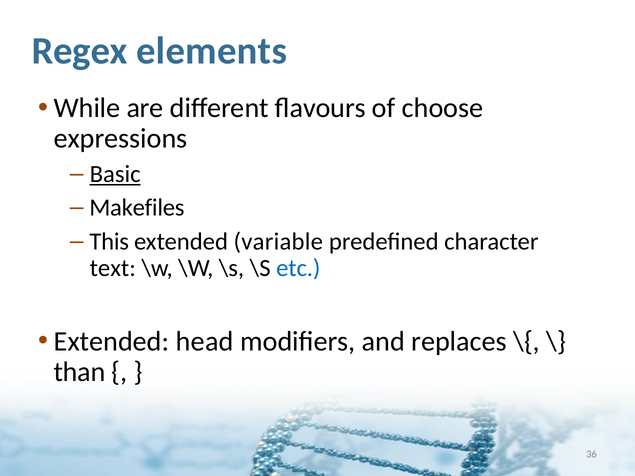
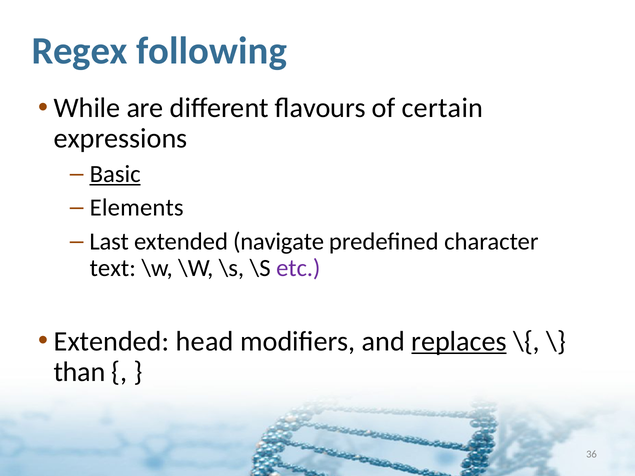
elements: elements -> following
choose: choose -> certain
Makefiles: Makefiles -> Elements
This: This -> Last
variable: variable -> navigate
etc colour: blue -> purple
replaces underline: none -> present
